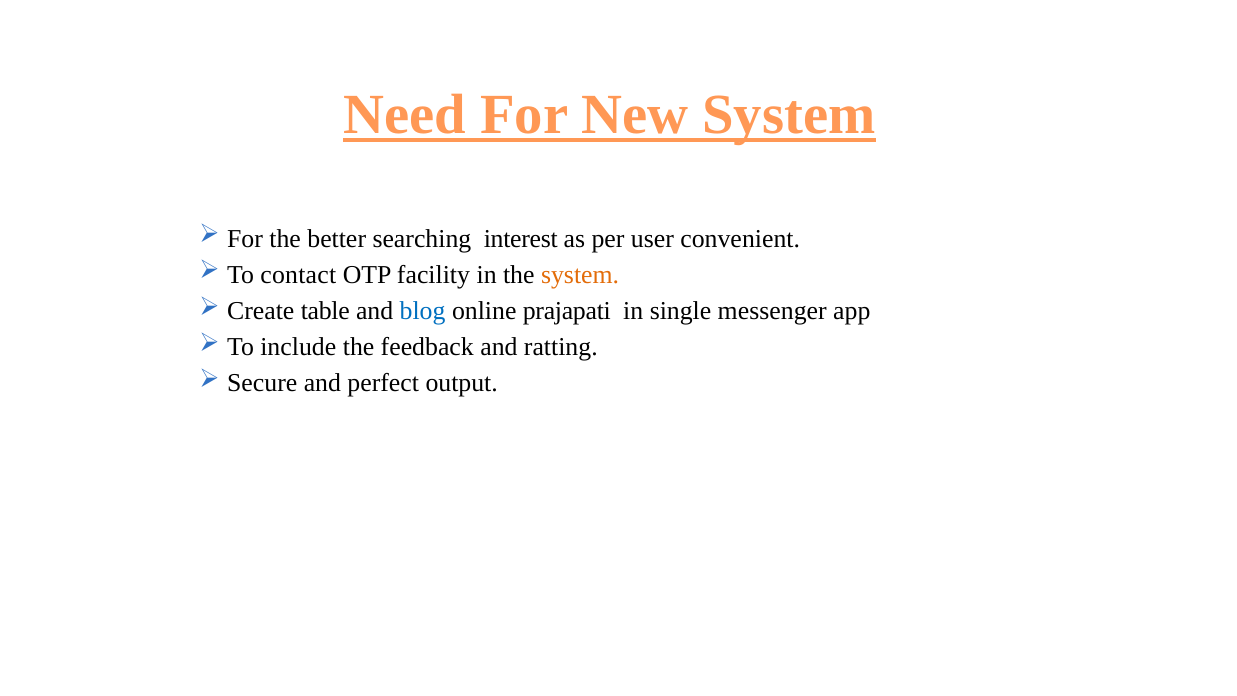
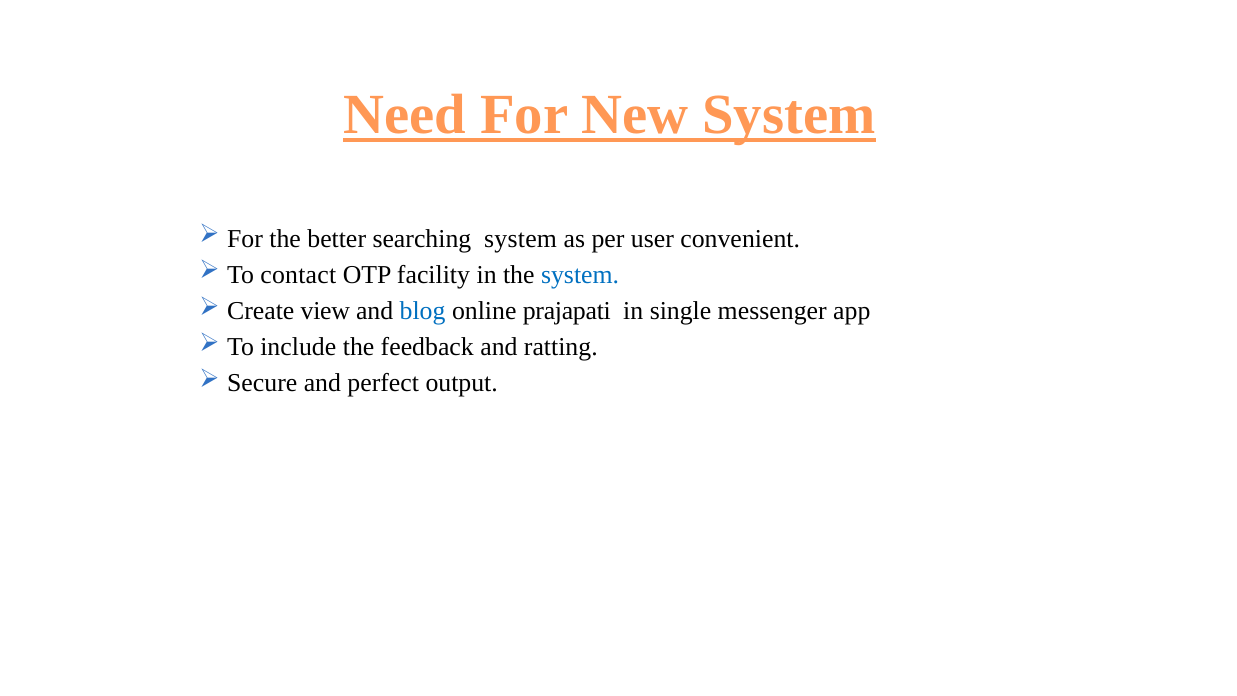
searching interest: interest -> system
system at (580, 275) colour: orange -> blue
table: table -> view
